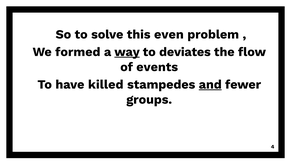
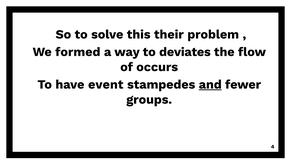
even: even -> their
way underline: present -> none
events: events -> occurs
killed: killed -> event
